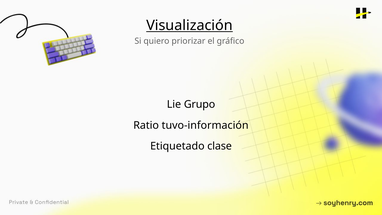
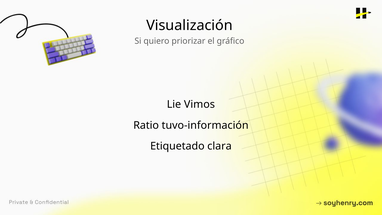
Visualización underline: present -> none
Grupo: Grupo -> Vimos
clase: clase -> clara
